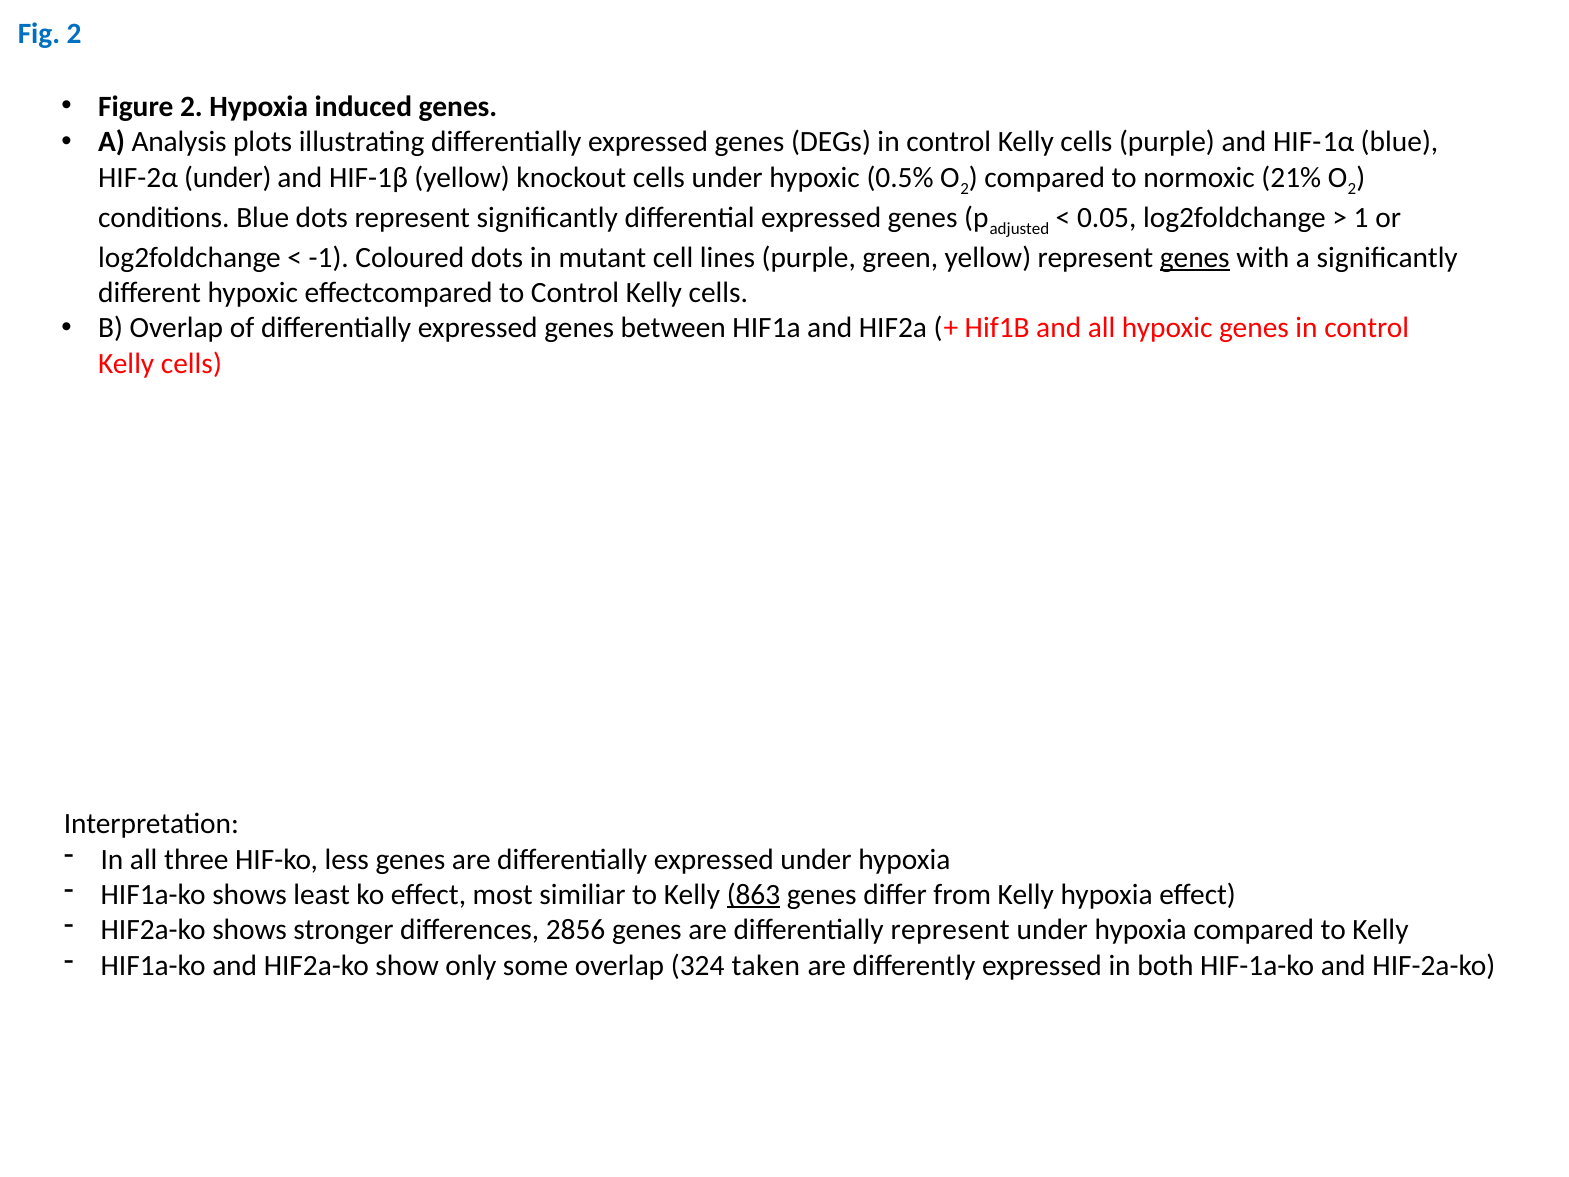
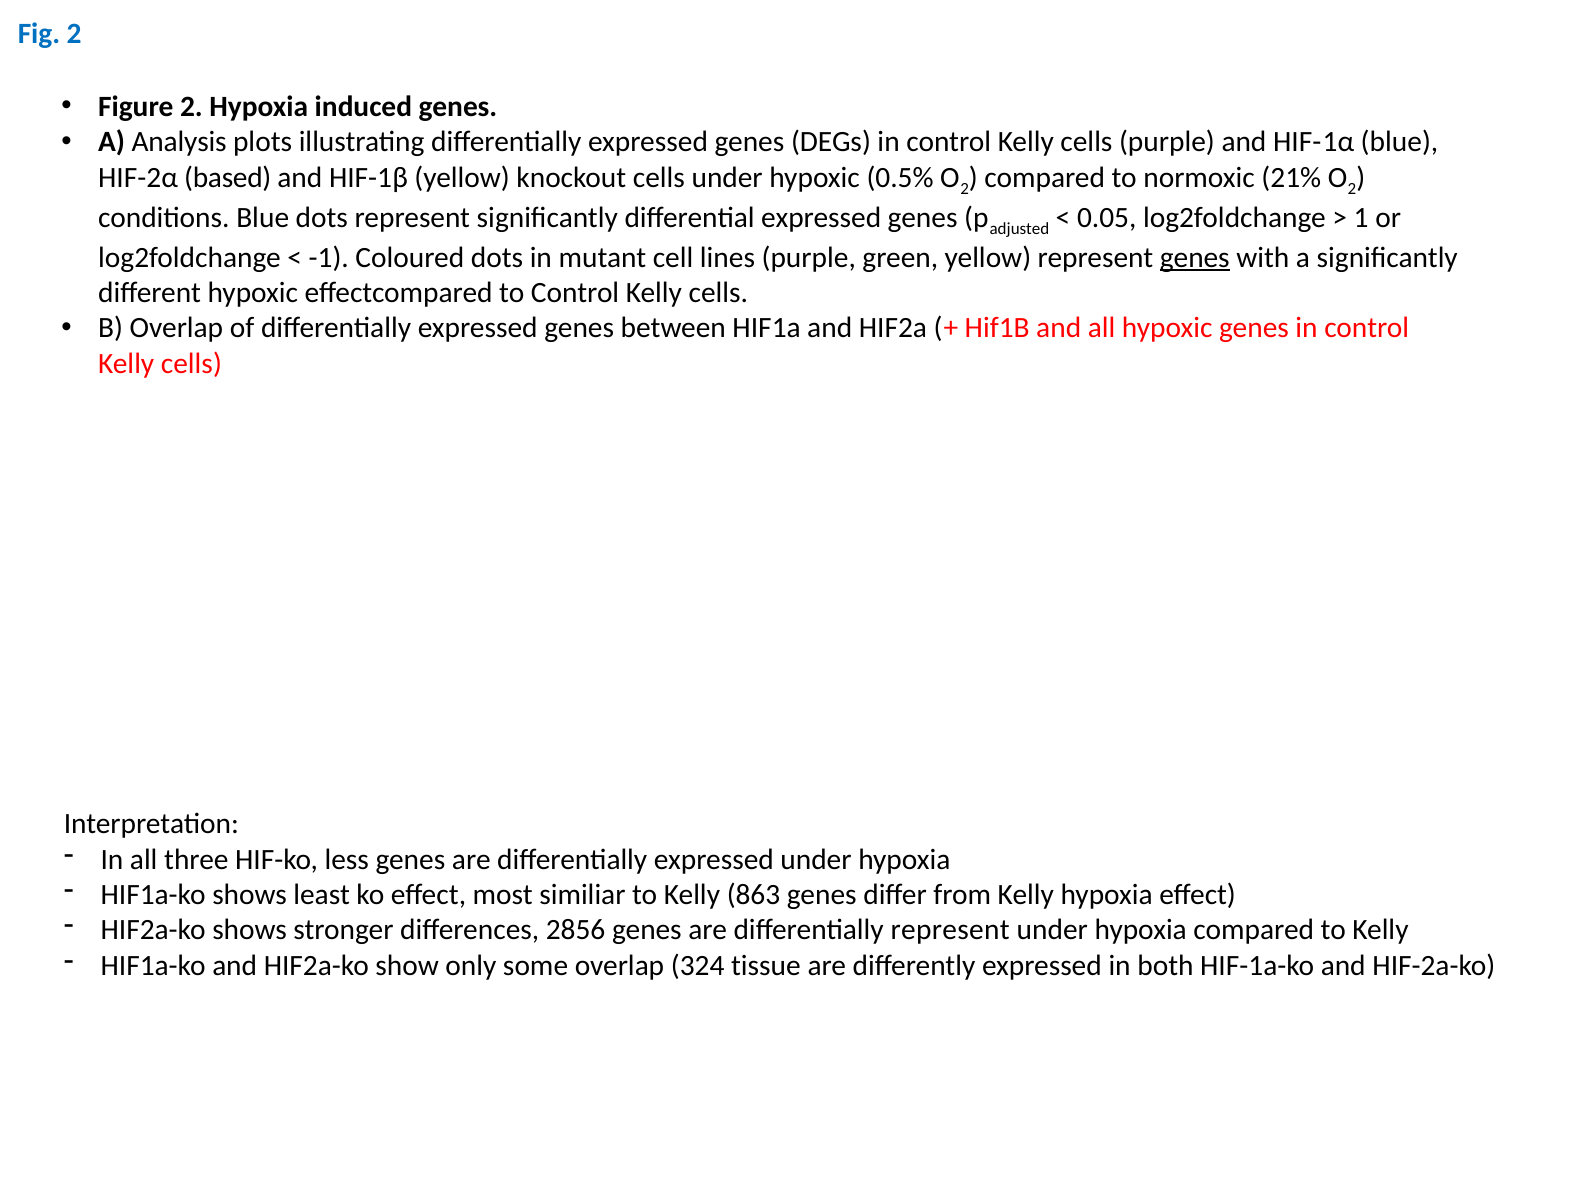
HIF-2α under: under -> based
863 underline: present -> none
taken: taken -> tissue
